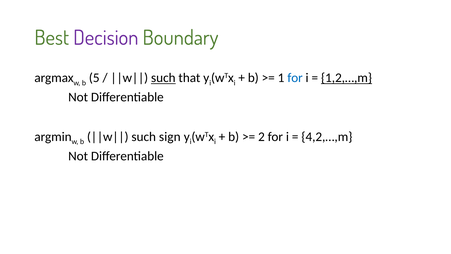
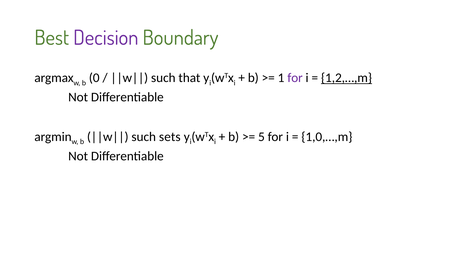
5: 5 -> 0
such at (163, 78) underline: present -> none
for at (295, 78) colour: blue -> purple
sign: sign -> sets
2: 2 -> 5
4,2,…,m: 4,2,…,m -> 1,0,…,m
